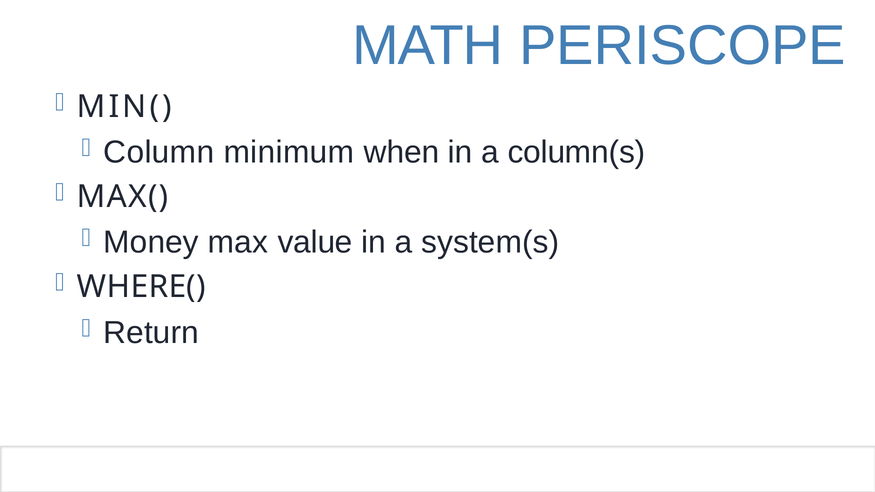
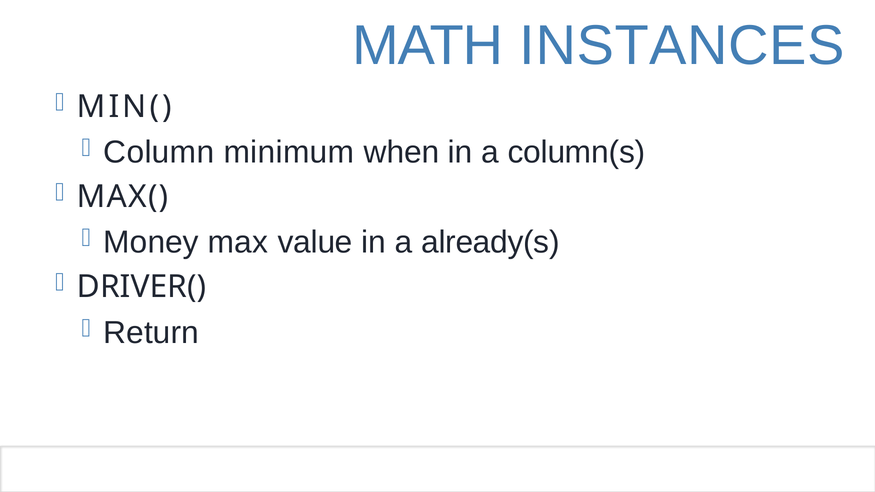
PERISCOPE: PERISCOPE -> INSTANCES
system(s: system(s -> already(s
WHERE(: WHERE( -> DRIVER(
